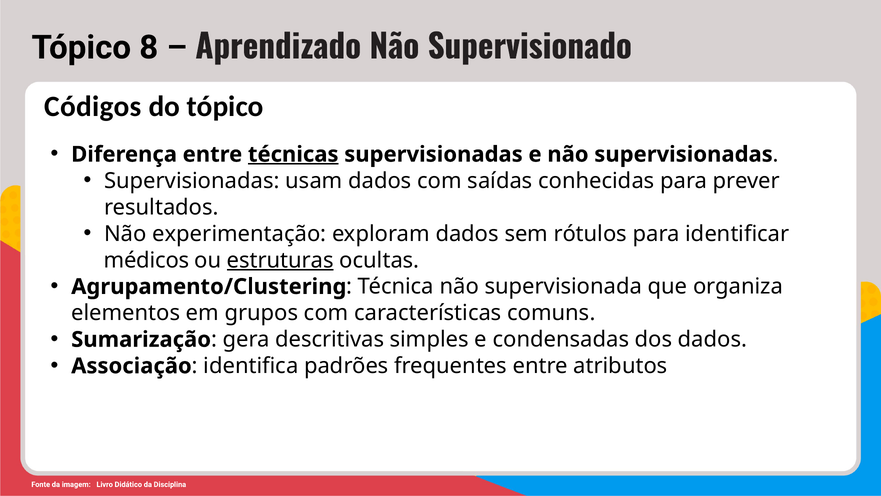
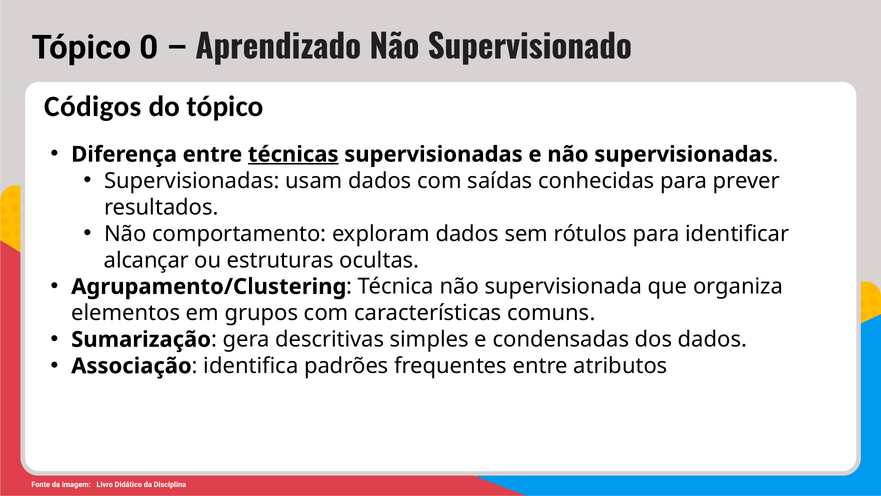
8: 8 -> 0
experimentação: experimentação -> comportamento
médicos: médicos -> alcançar
estruturas underline: present -> none
